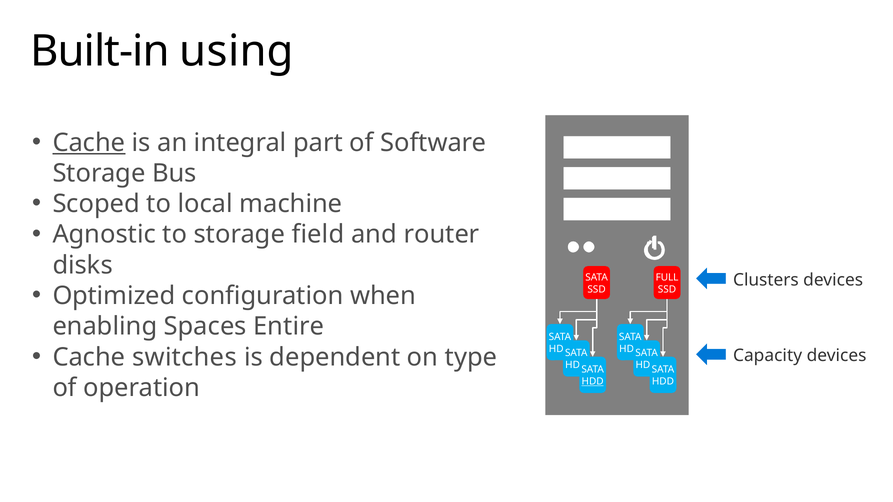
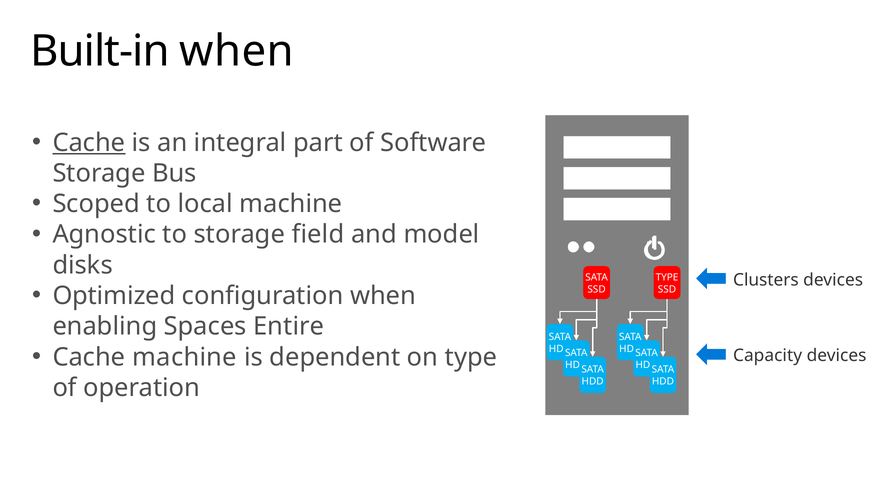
Built-in using: using -> when
router: router -> model
FULL at (667, 277): FULL -> TYPE
Cache switches: switches -> machine
HDD at (593, 382) underline: present -> none
